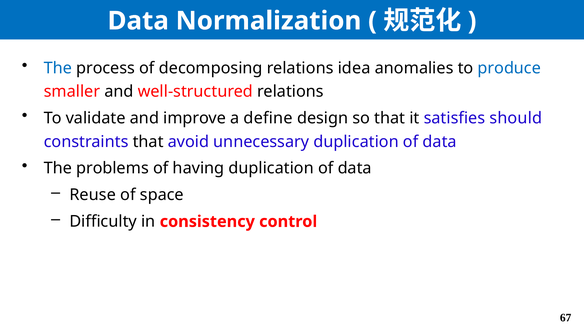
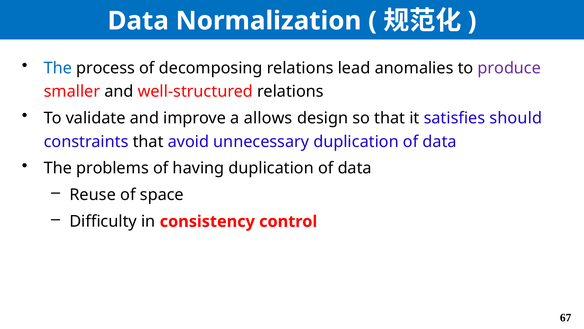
idea: idea -> lead
produce colour: blue -> purple
define: define -> allows
